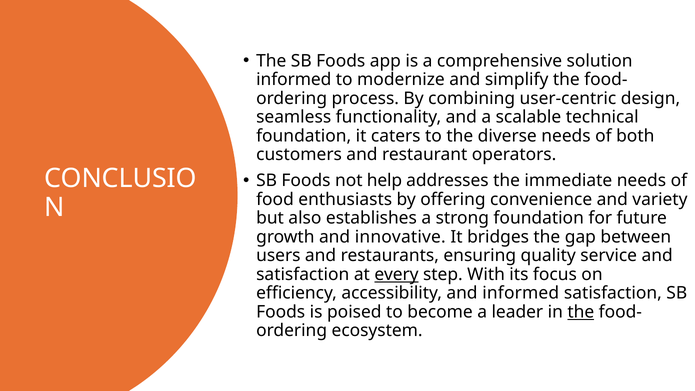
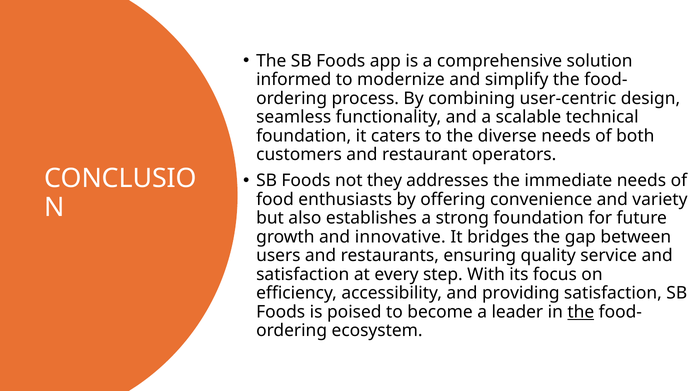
help: help -> they
every underline: present -> none
and informed: informed -> providing
